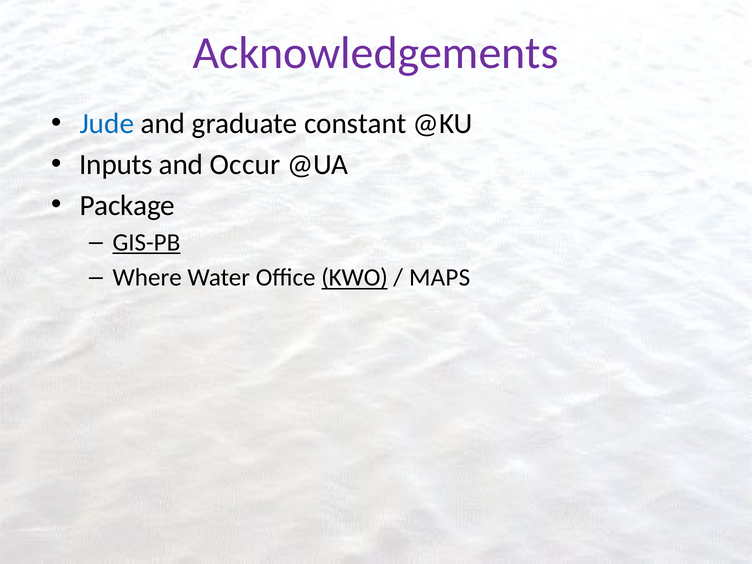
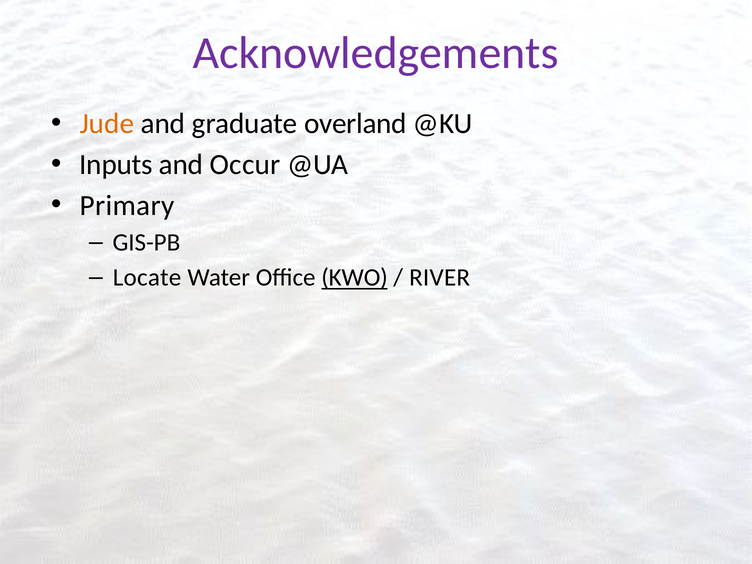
Jude colour: blue -> orange
constant: constant -> overland
Package: Package -> Primary
GIS-PB underline: present -> none
Where: Where -> Locate
MAPS: MAPS -> RIVER
